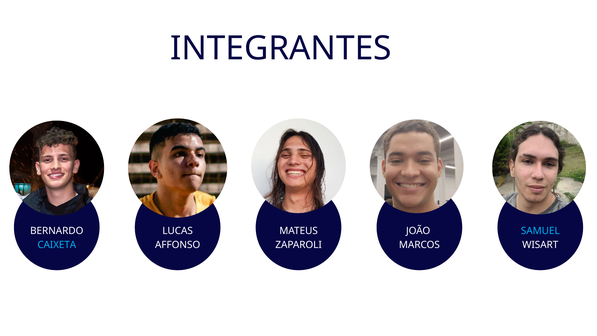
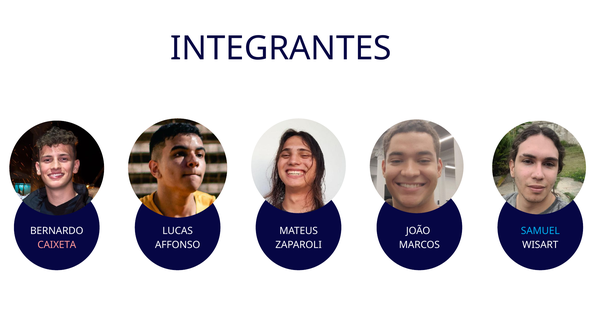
CAIXETA colour: light blue -> pink
